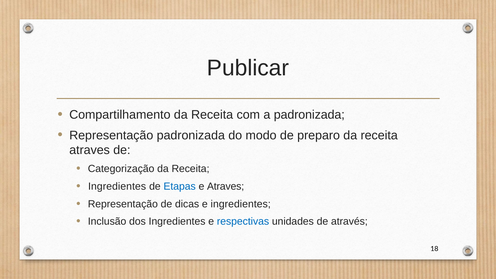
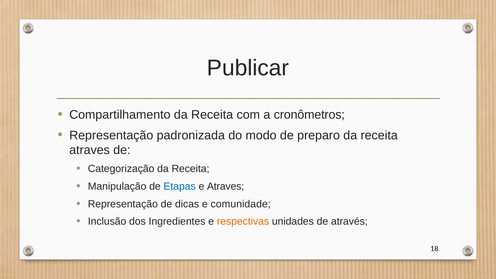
a padronizada: padronizada -> cronômetros
Ingredientes at (117, 186): Ingredientes -> Manipulação
e ingredientes: ingredientes -> comunidade
respectivas colour: blue -> orange
